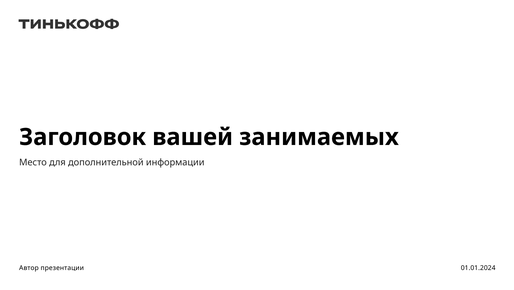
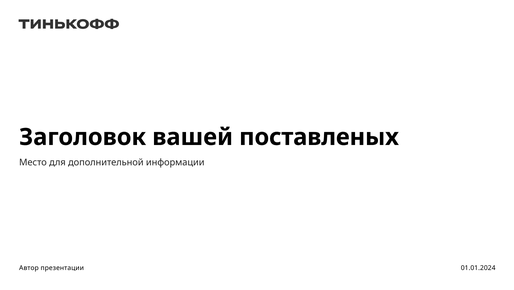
занимаемых: занимаемых -> поставленых
